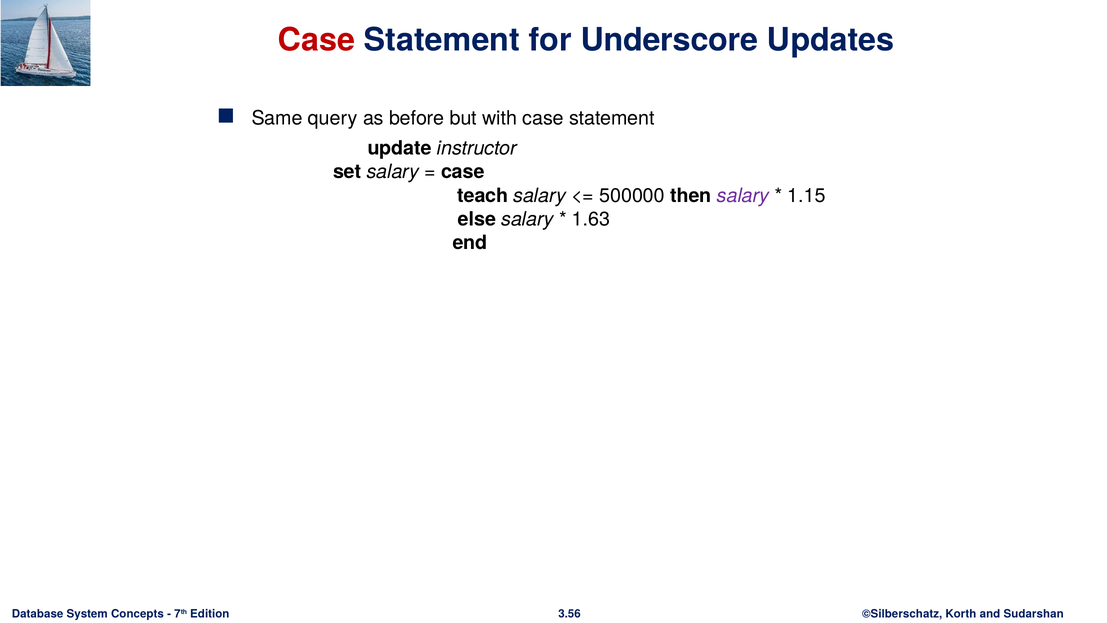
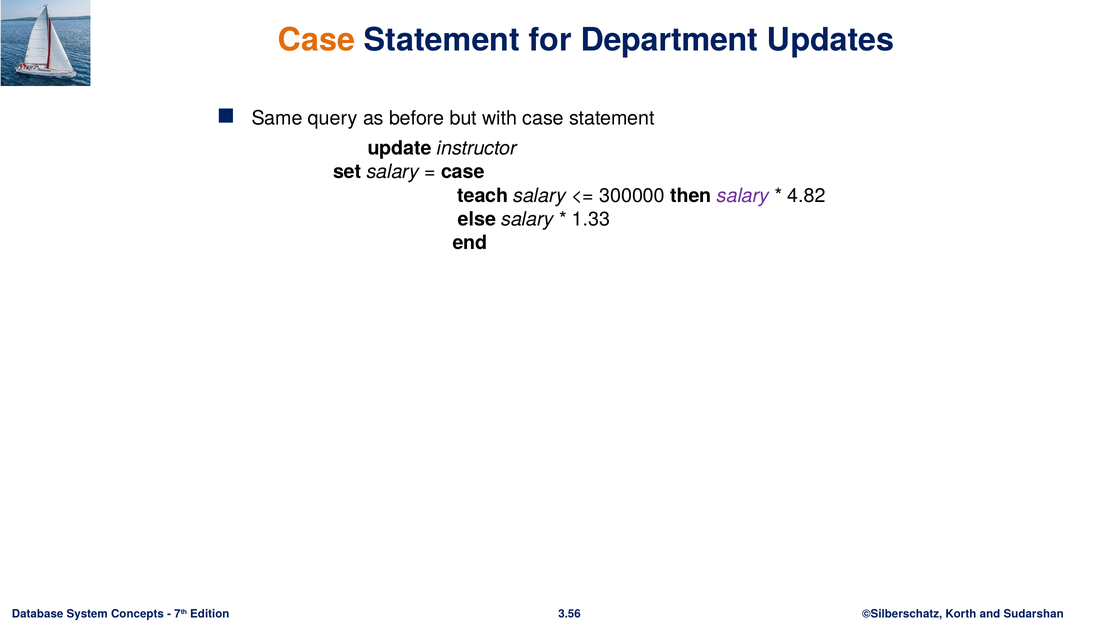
Case at (317, 40) colour: red -> orange
Underscore: Underscore -> Department
500000: 500000 -> 300000
1.15: 1.15 -> 4.82
1.63: 1.63 -> 1.33
